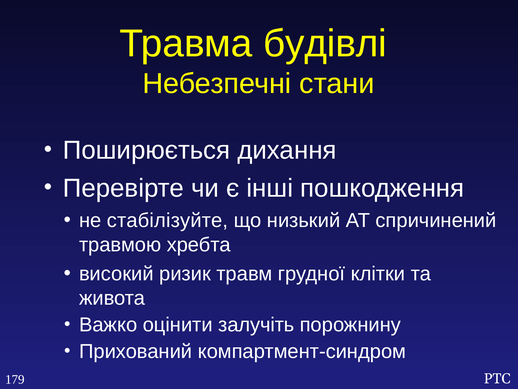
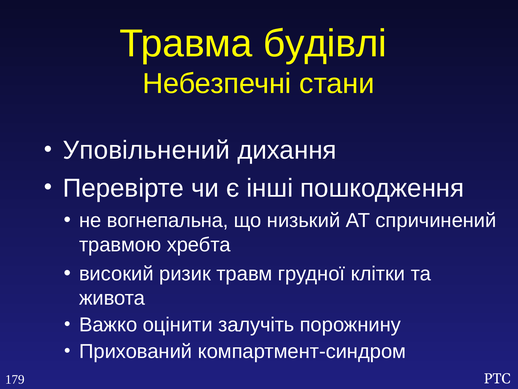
Поширюється: Поширюється -> Уповільнений
стабілізуйте: стабілізуйте -> вогнепальна
